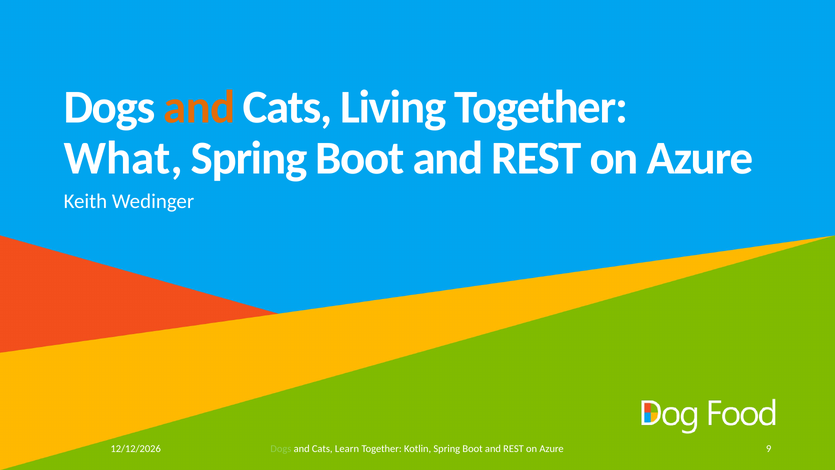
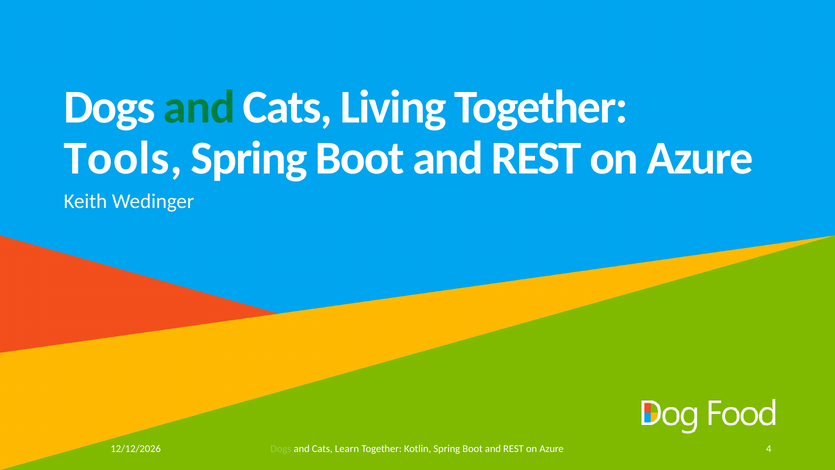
and at (199, 107) colour: orange -> green
What: What -> Tools
9: 9 -> 4
